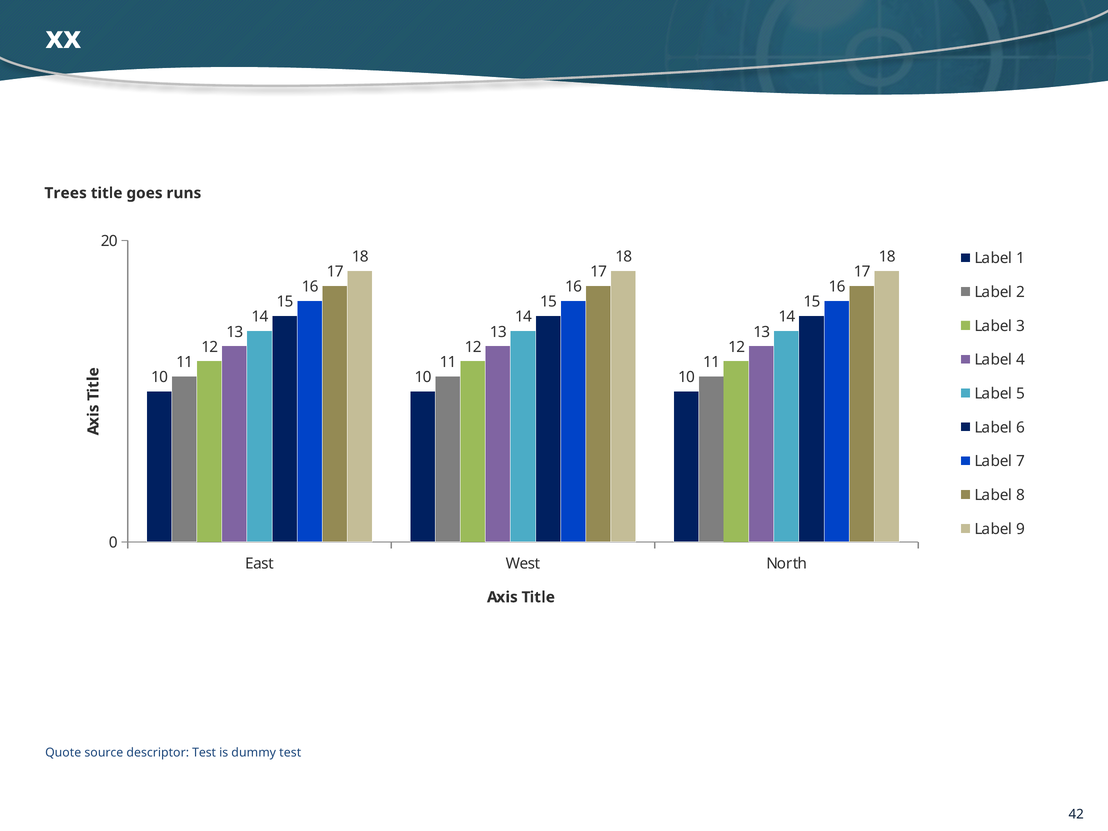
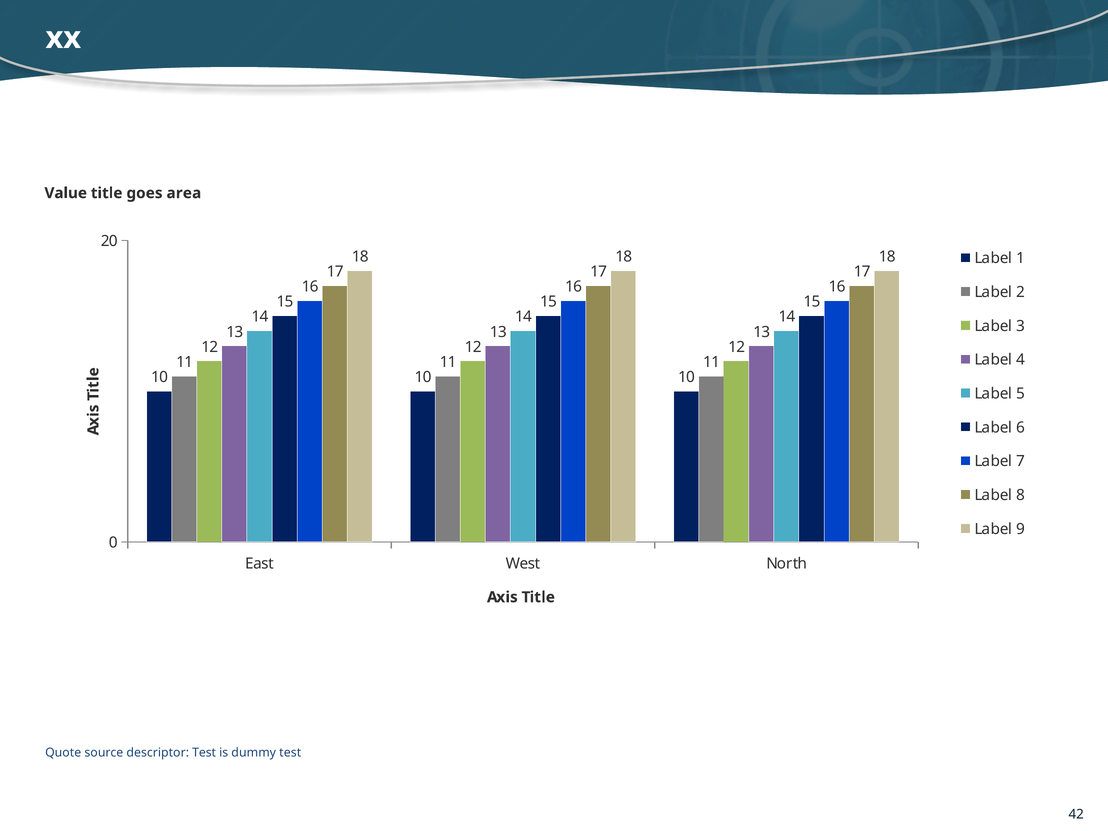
Trees: Trees -> Value
runs: runs -> area
